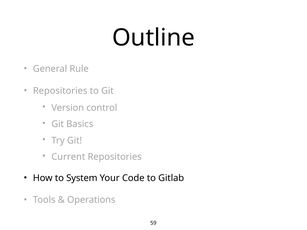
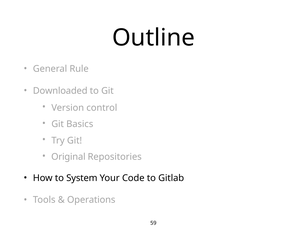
Repositories at (60, 91): Repositories -> Downloaded
Current: Current -> Original
